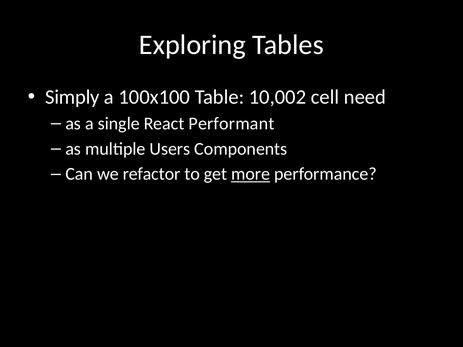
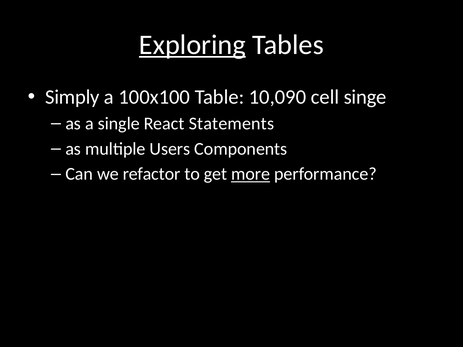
Exploring underline: none -> present
10,002: 10,002 -> 10,090
need: need -> singe
Performant: Performant -> Statements
